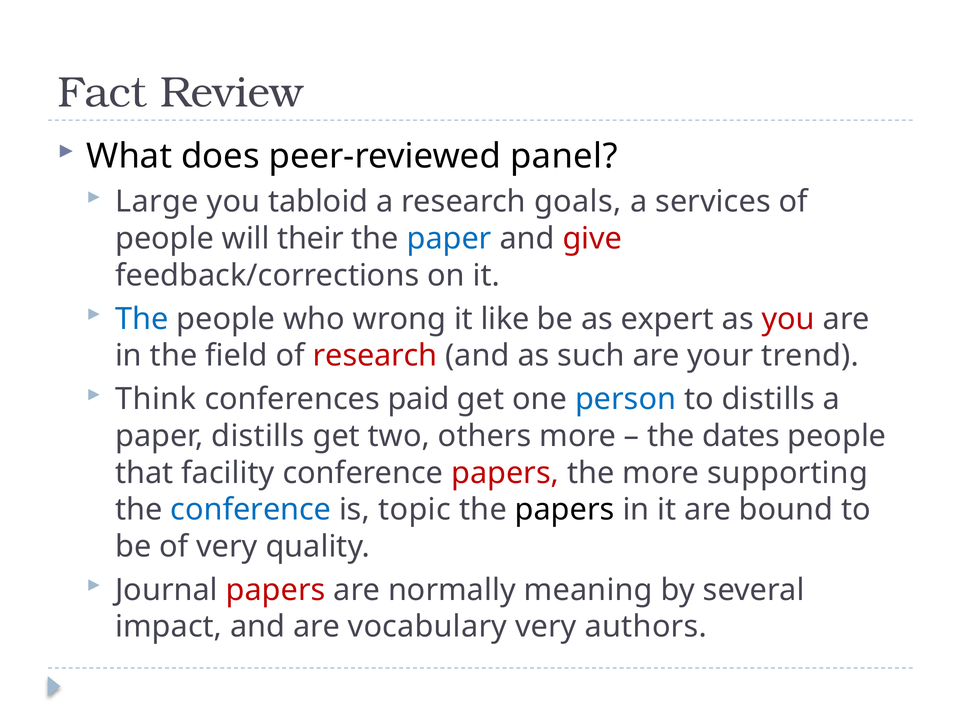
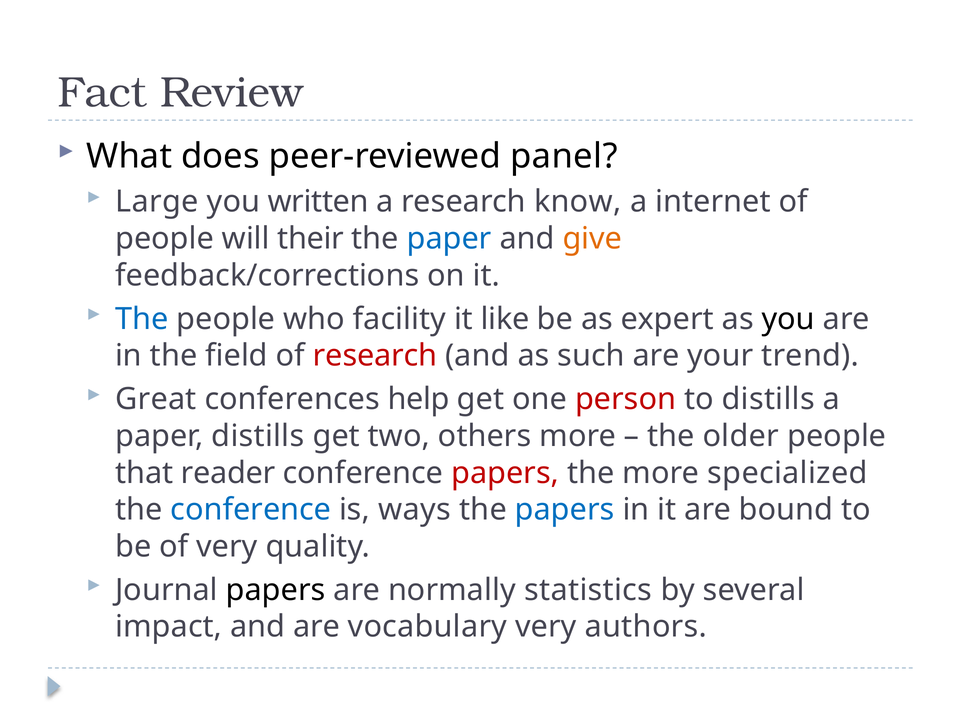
tabloid: tabloid -> written
goals: goals -> know
services: services -> internet
give colour: red -> orange
wrong: wrong -> facility
you at (788, 319) colour: red -> black
Think: Think -> Great
paid: paid -> help
person colour: blue -> red
dates: dates -> older
facility: facility -> reader
supporting: supporting -> specialized
topic: topic -> ways
papers at (565, 510) colour: black -> blue
papers at (276, 590) colour: red -> black
meaning: meaning -> statistics
